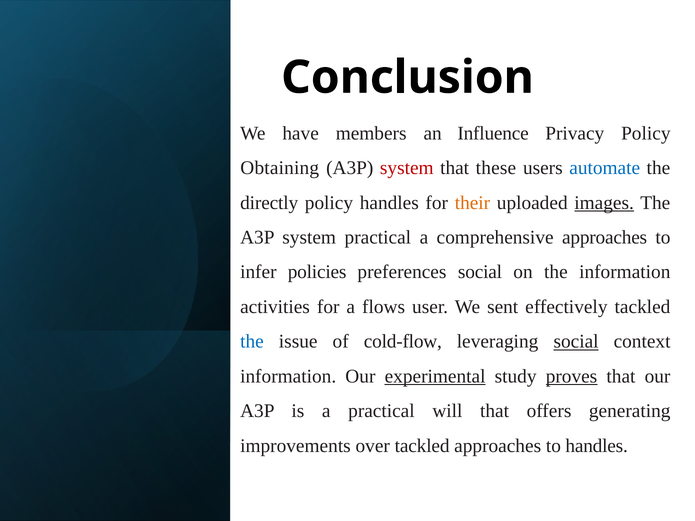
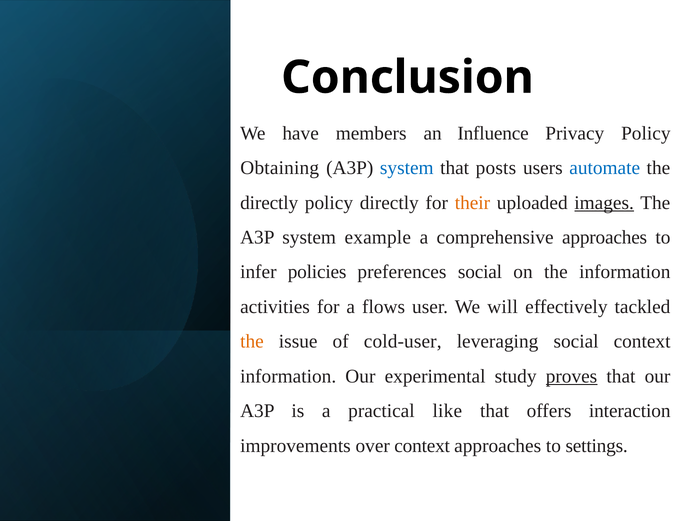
system at (407, 168) colour: red -> blue
these: these -> posts
policy handles: handles -> directly
system practical: practical -> example
sent: sent -> will
the at (252, 342) colour: blue -> orange
cold-flow: cold-flow -> cold-user
social at (576, 342) underline: present -> none
experimental underline: present -> none
will: will -> like
generating: generating -> interaction
over tackled: tackled -> context
to handles: handles -> settings
